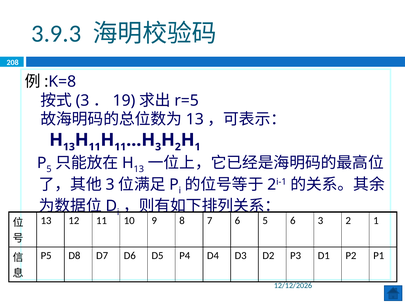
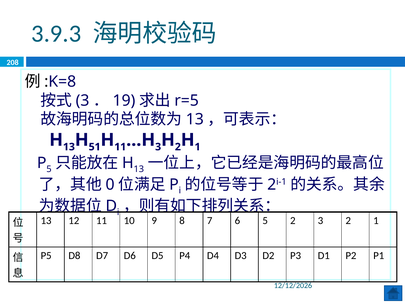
11 at (95, 147): 11 -> 51
3 at (110, 184): 3 -> 0
5 6: 6 -> 2
